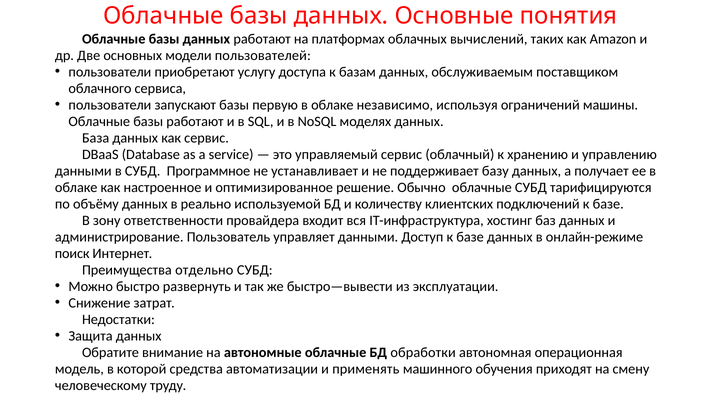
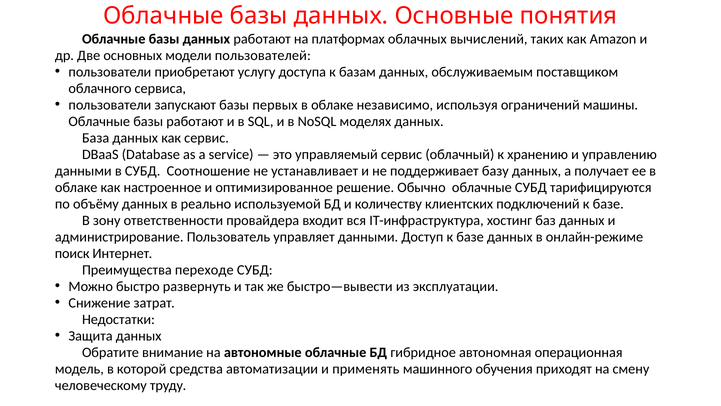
первую: первую -> первых
Программное: Программное -> Соотношение
отдельно: отдельно -> переходе
обработки: обработки -> гибридное
